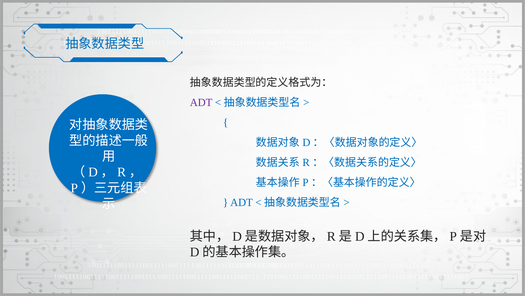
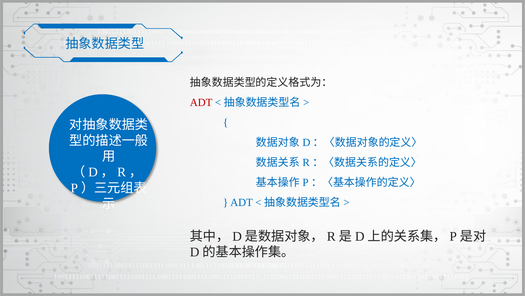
ADT at (201, 102) colour: purple -> red
